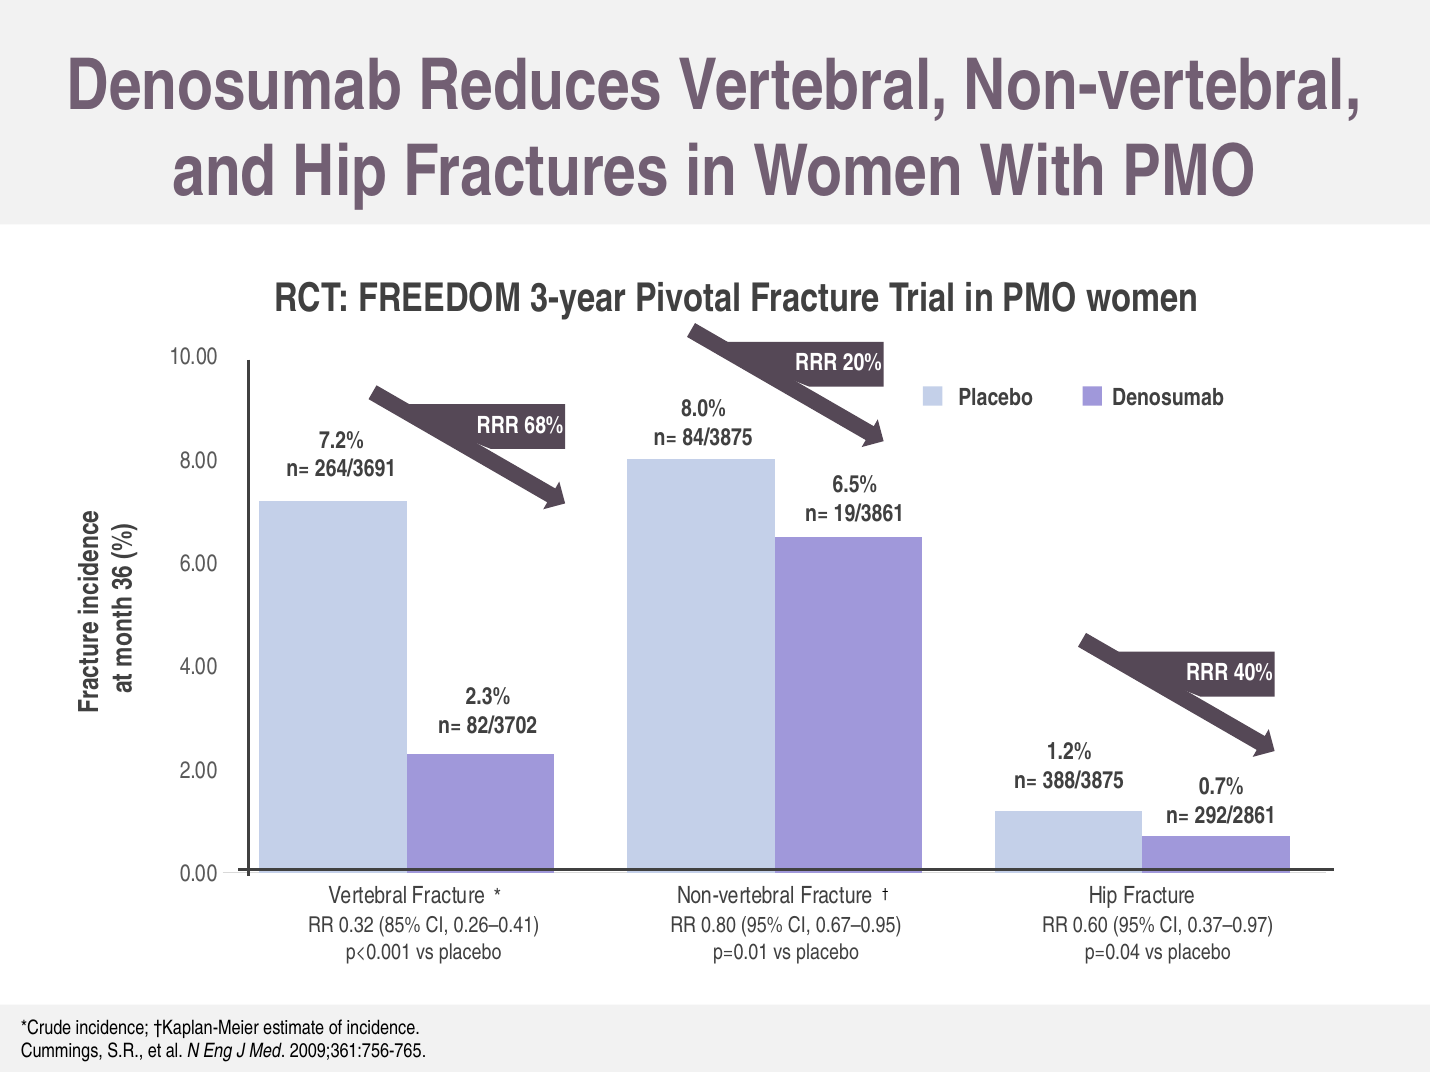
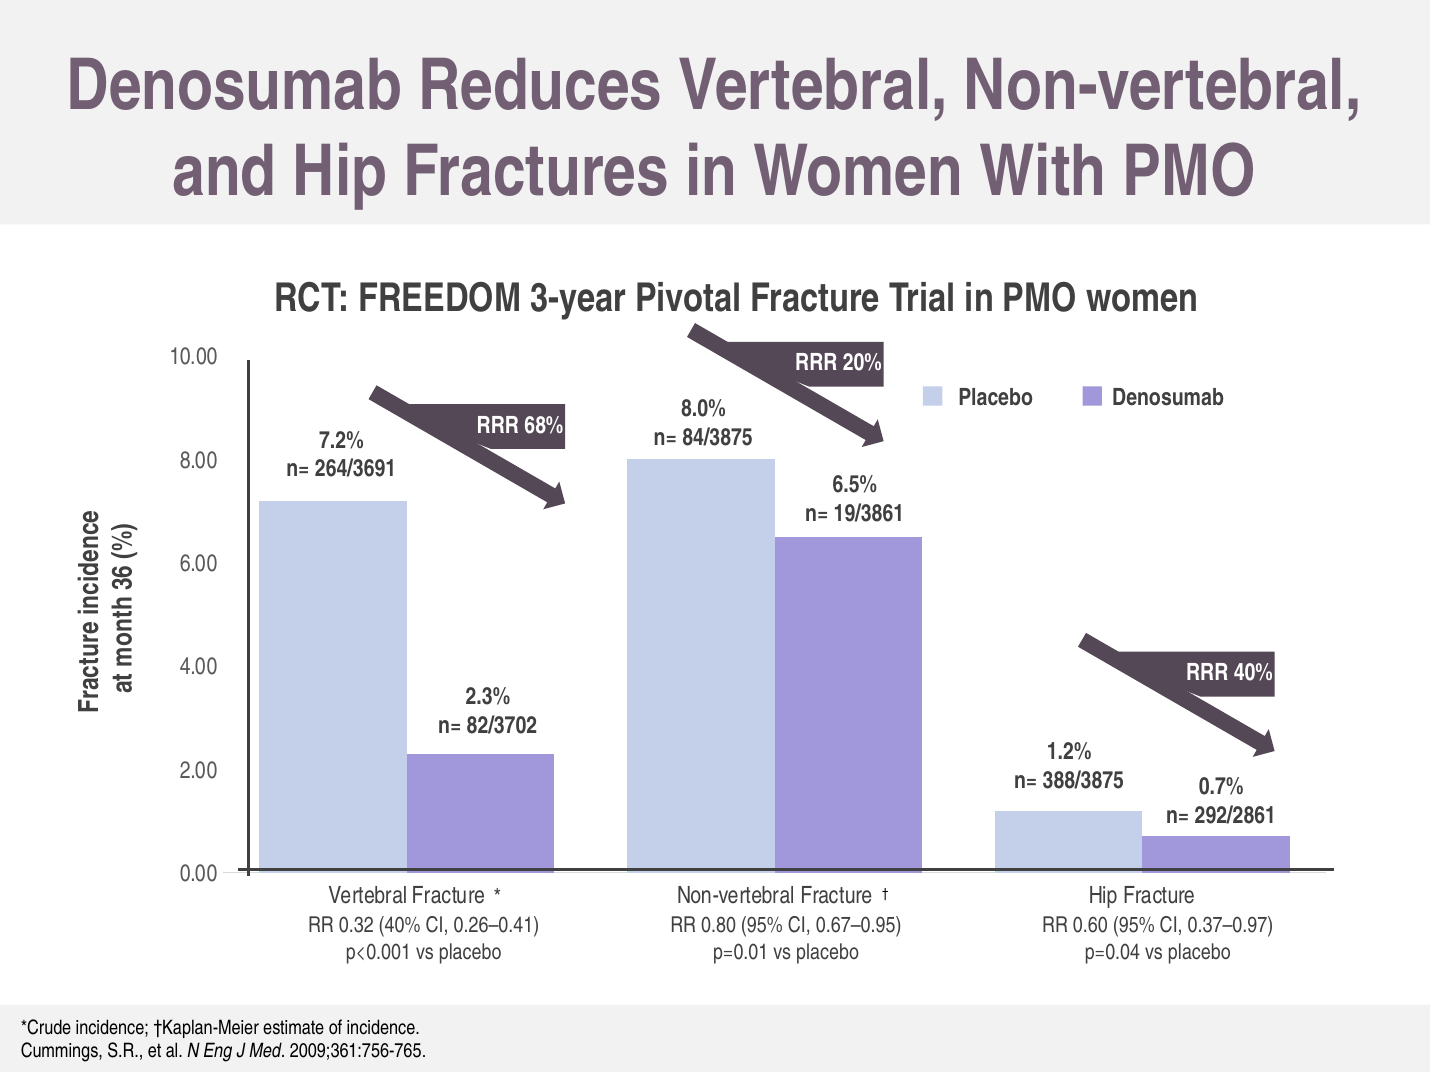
0.32 85%: 85% -> 40%
